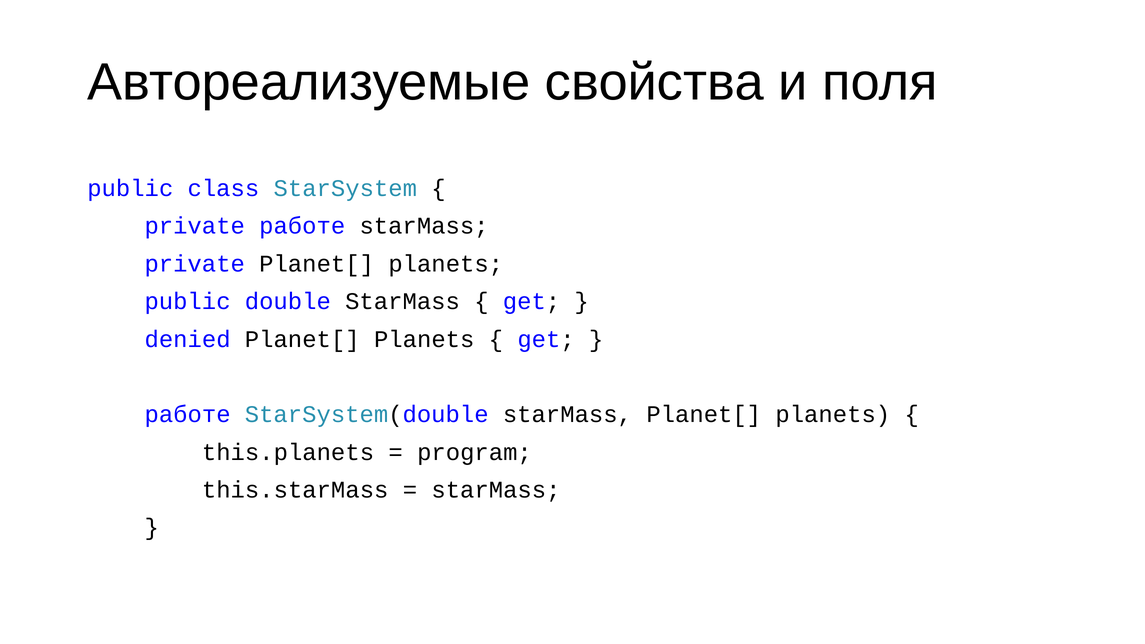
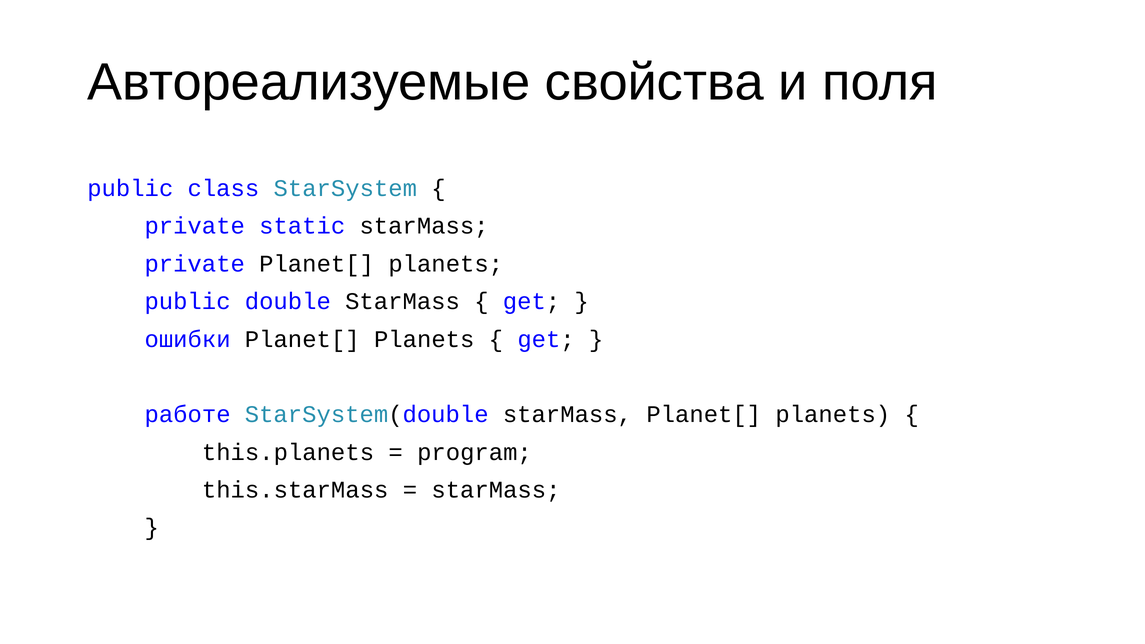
private работе: работе -> static
denied: denied -> ошибки
